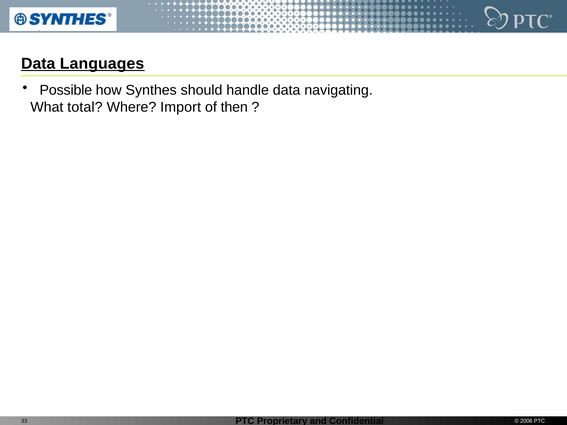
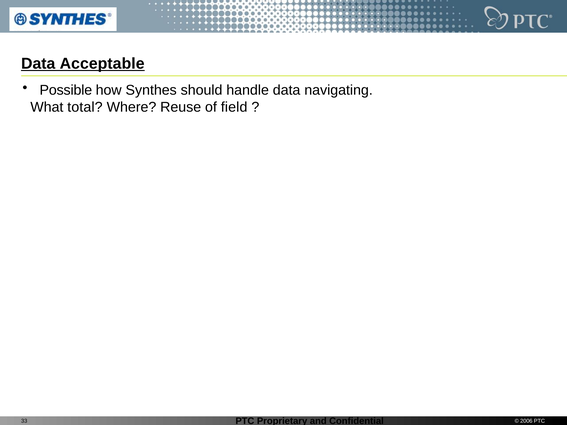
Languages: Languages -> Acceptable
Import: Import -> Reuse
then: then -> field
